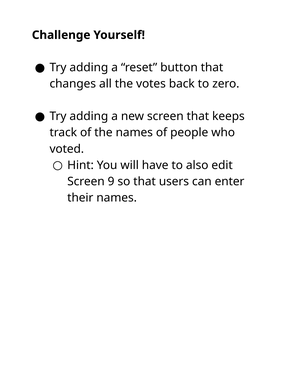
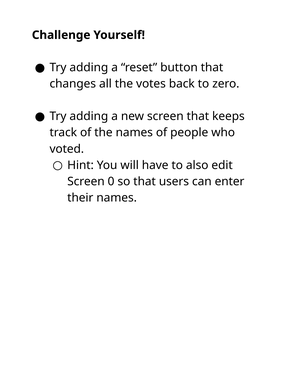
9: 9 -> 0
